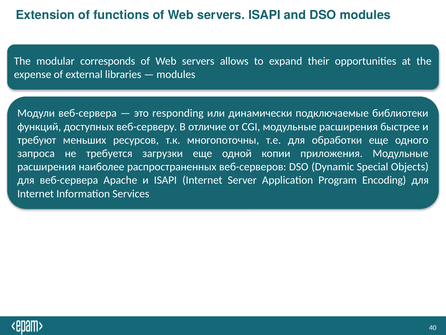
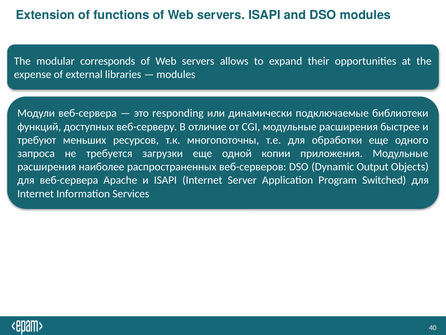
Special: Special -> Output
Encoding: Encoding -> Switched
